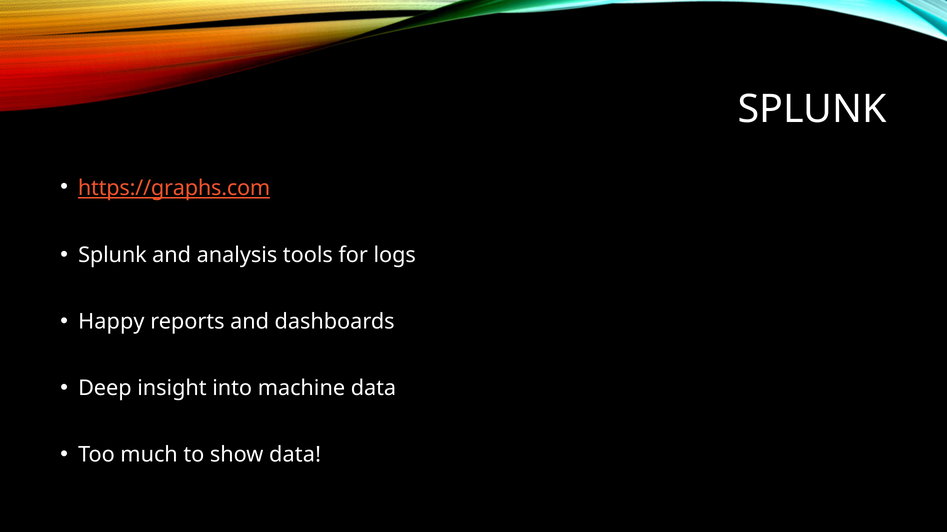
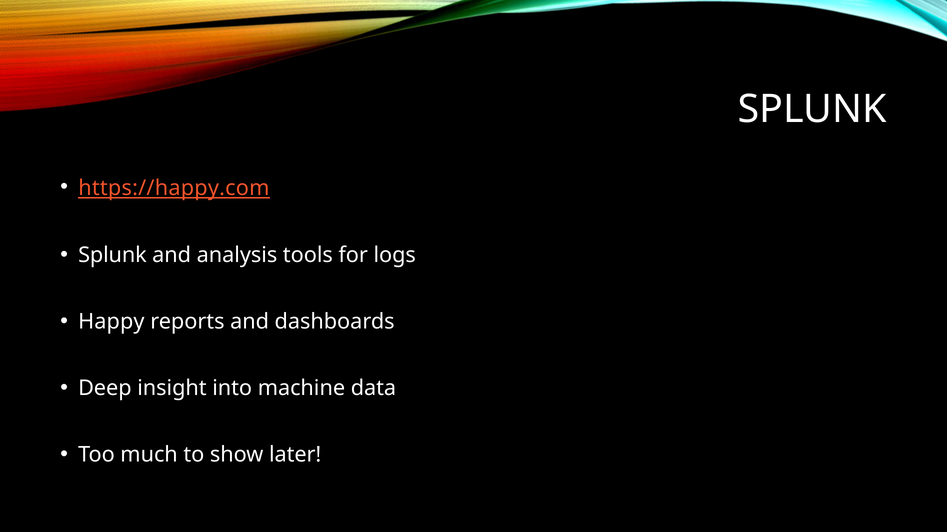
https://graphs.com: https://graphs.com -> https://happy.com
show data: data -> later
